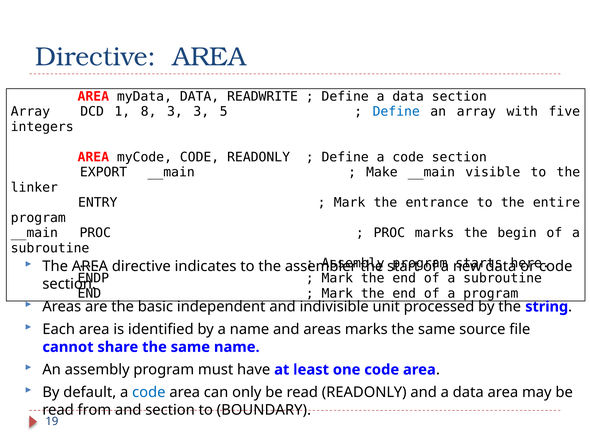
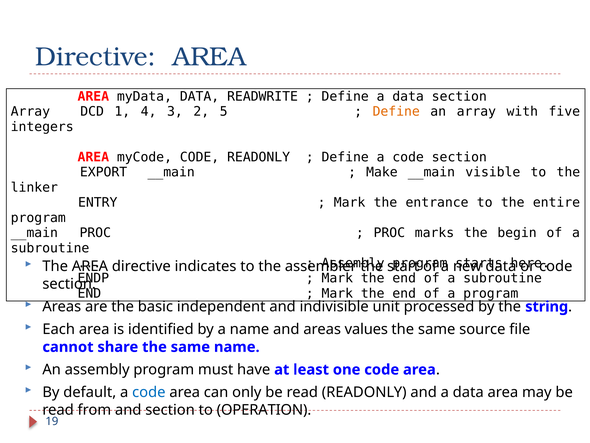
8: 8 -> 4
3 3: 3 -> 2
Define at (396, 111) colour: blue -> orange
areas marks: marks -> values
BOUNDARY: BOUNDARY -> OPERATION
